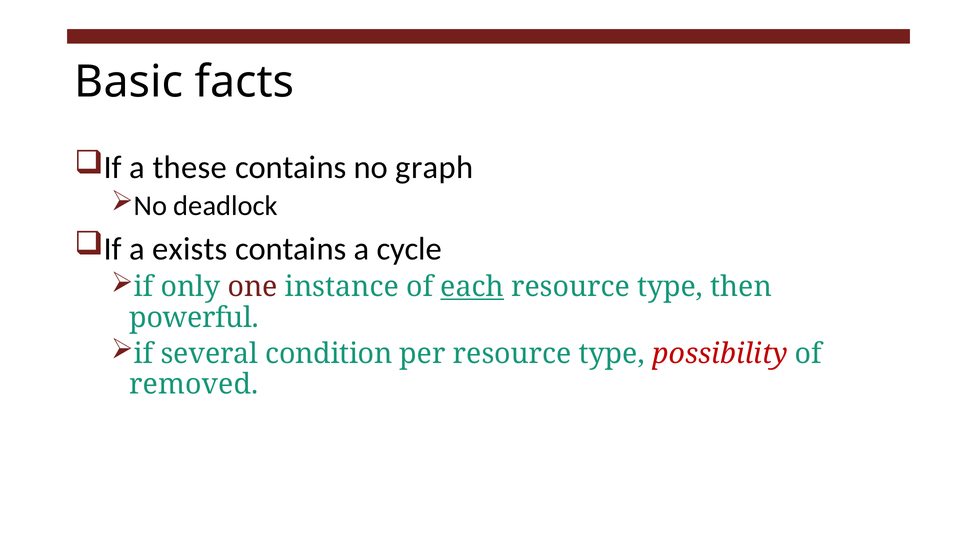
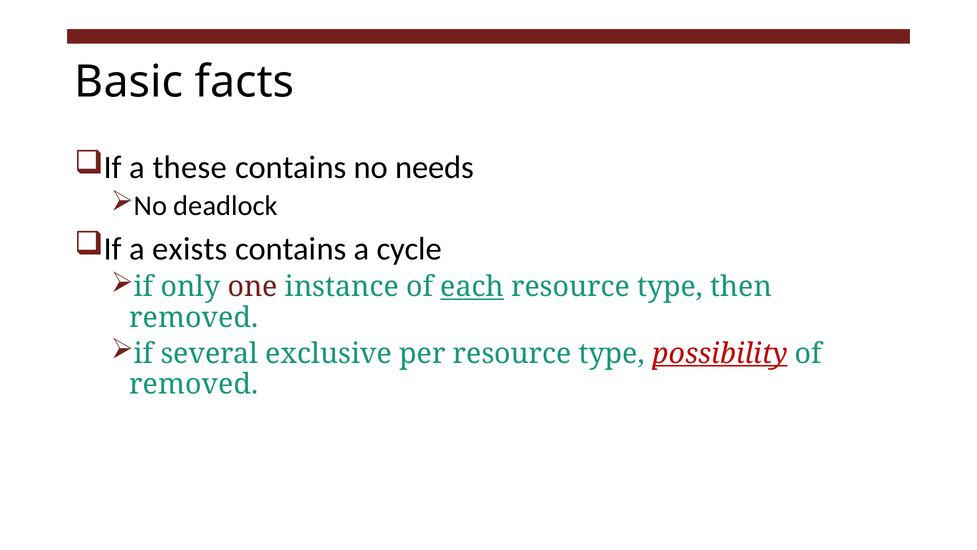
graph: graph -> needs
powerful at (194, 317): powerful -> removed
condition: condition -> exclusive
possibility underline: none -> present
